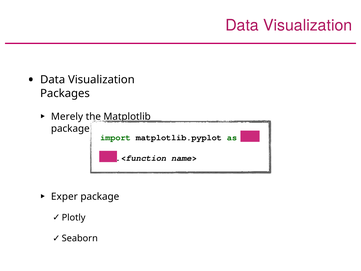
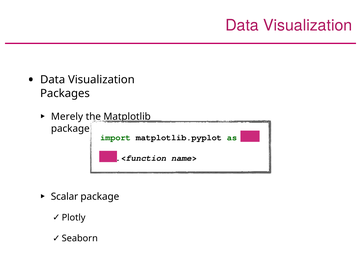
Exper: Exper -> Scalar
